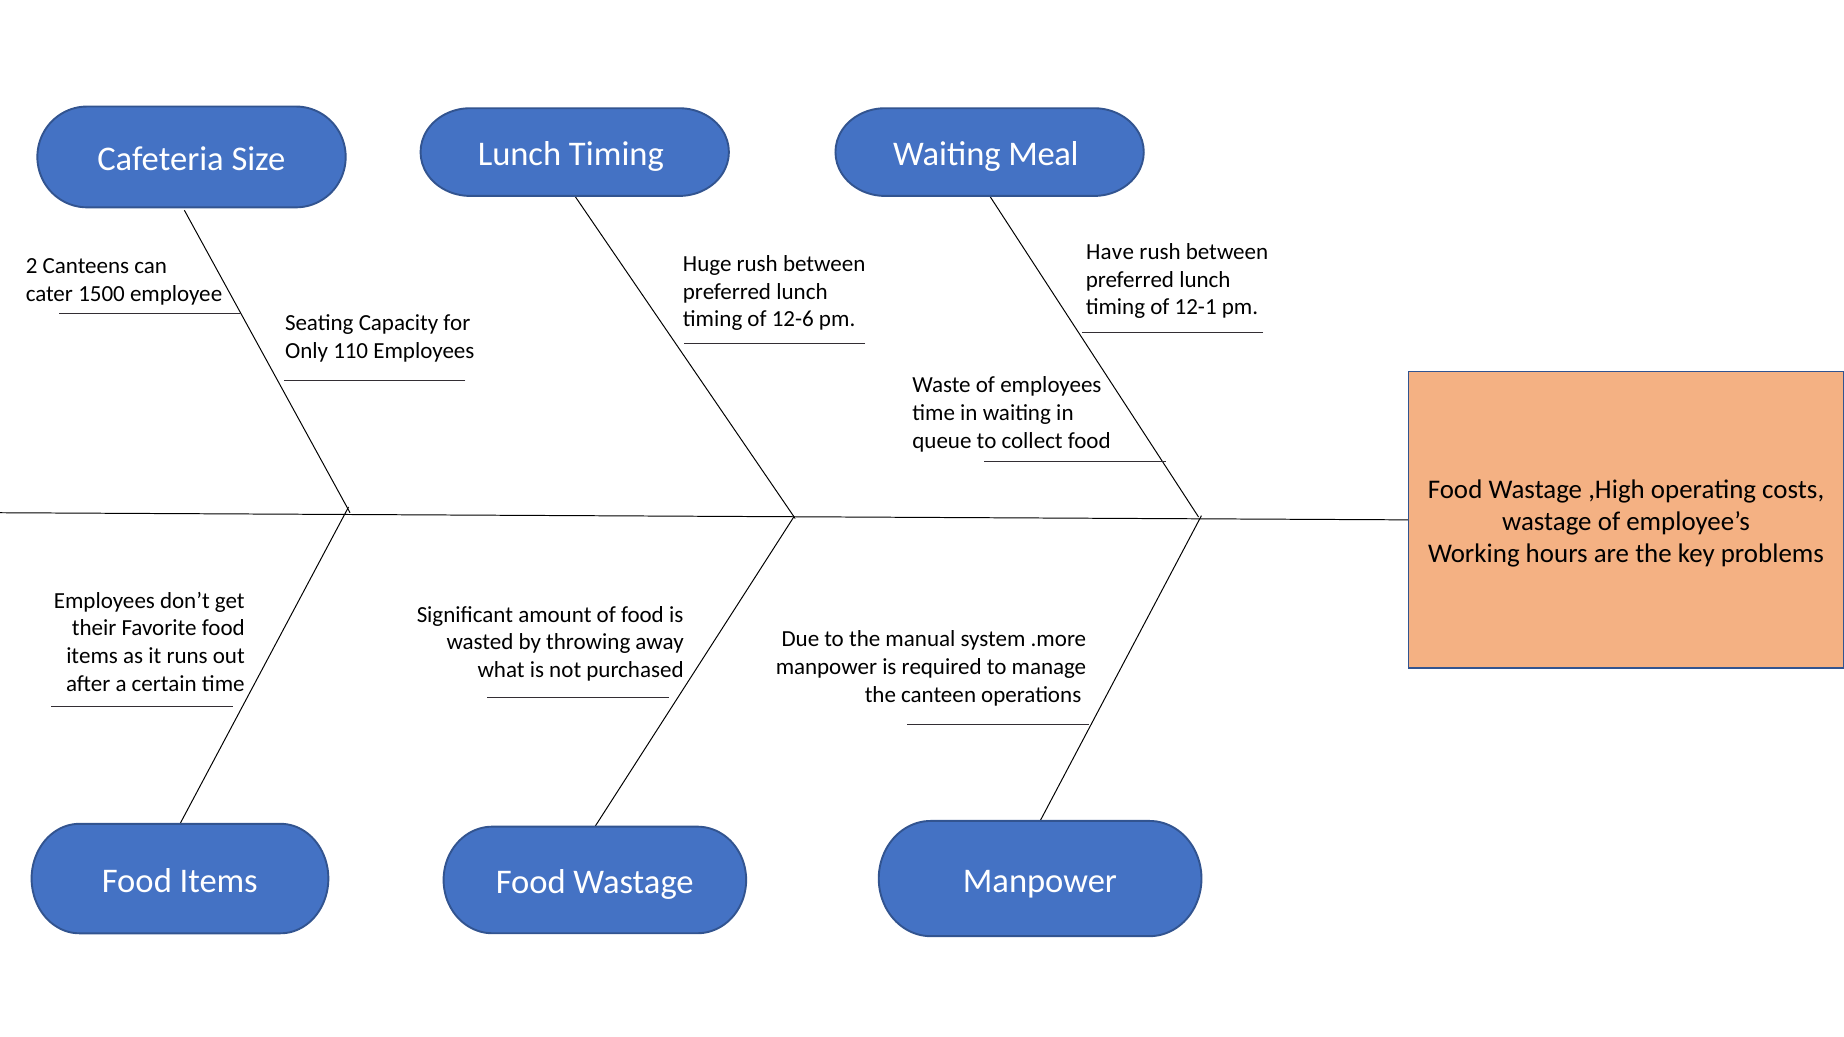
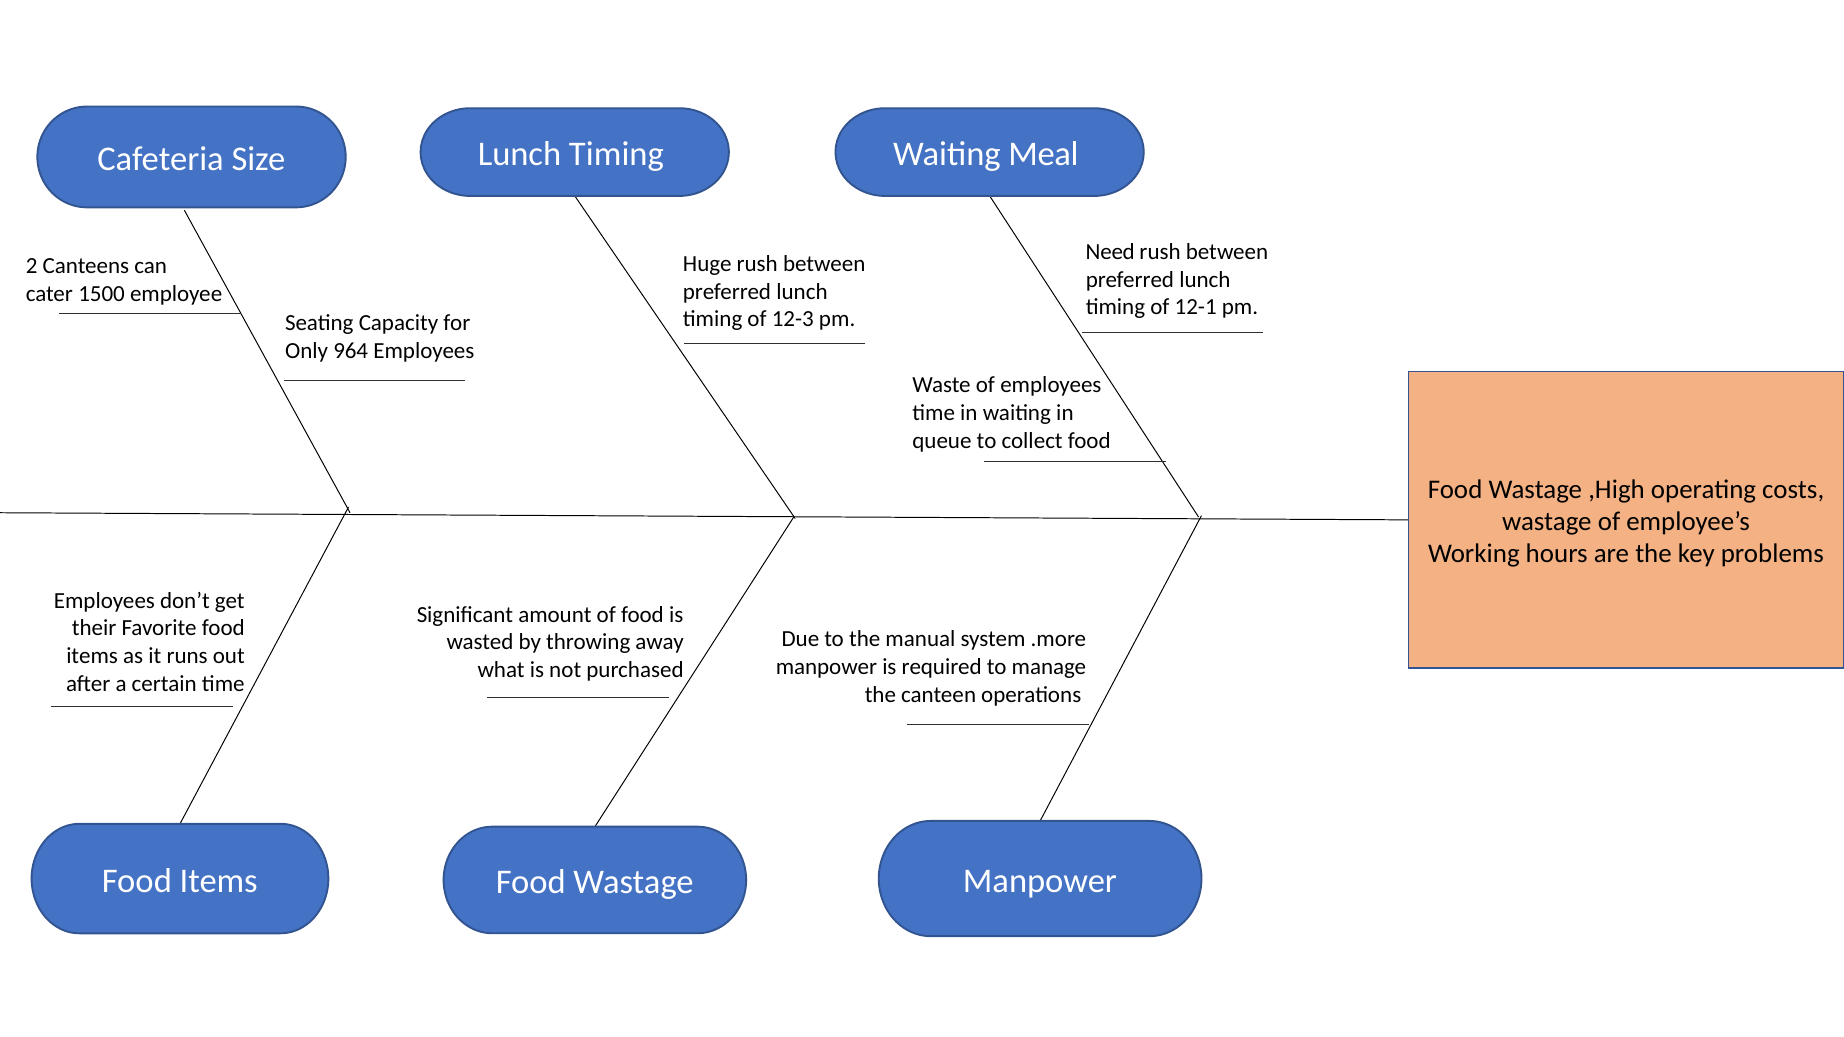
Have: Have -> Need
12-6: 12-6 -> 12-3
110: 110 -> 964
